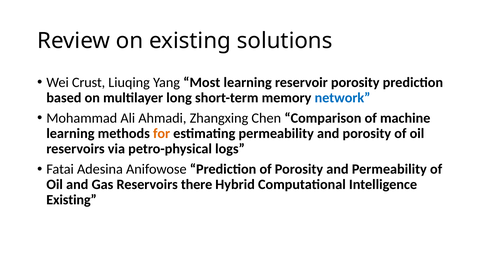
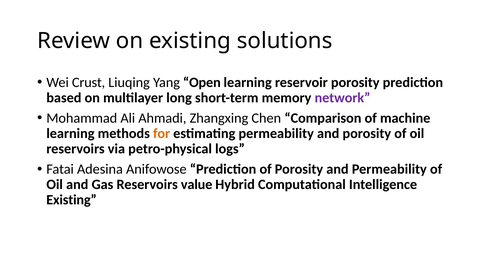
Most: Most -> Open
network colour: blue -> purple
there: there -> value
